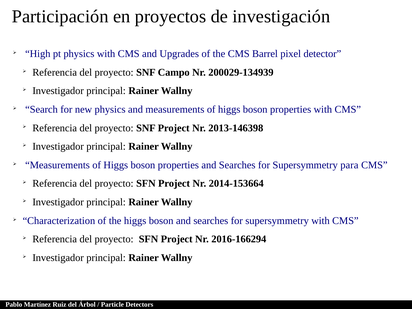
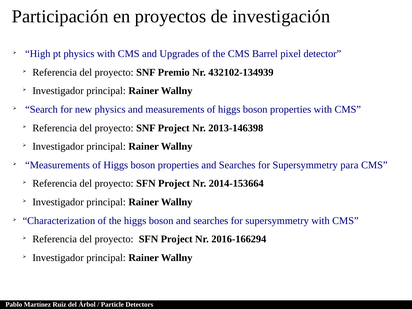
Campo: Campo -> Premio
200029-134939: 200029-134939 -> 432102-134939
